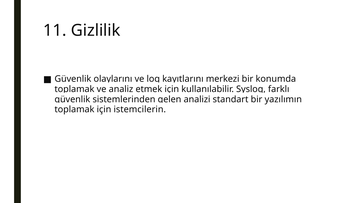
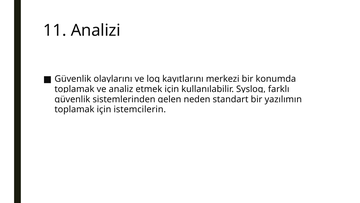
Gizlilik: Gizlilik -> Analizi
analizi: analizi -> neden
